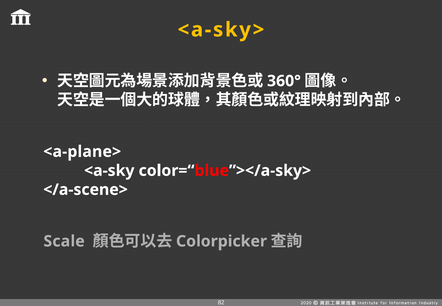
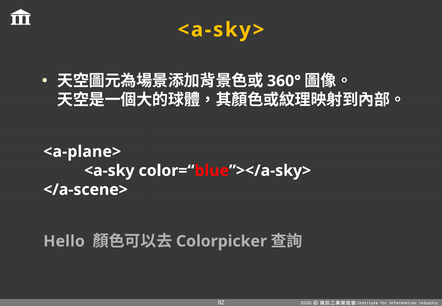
Scale: Scale -> Hello
